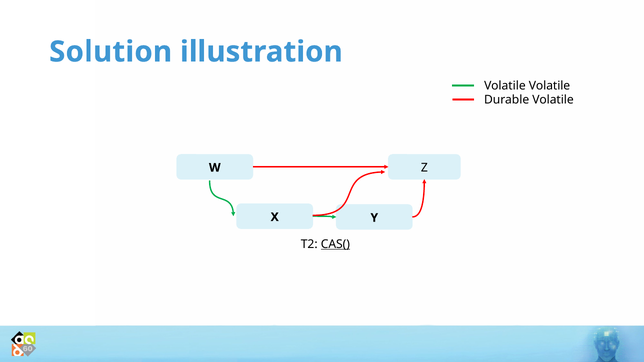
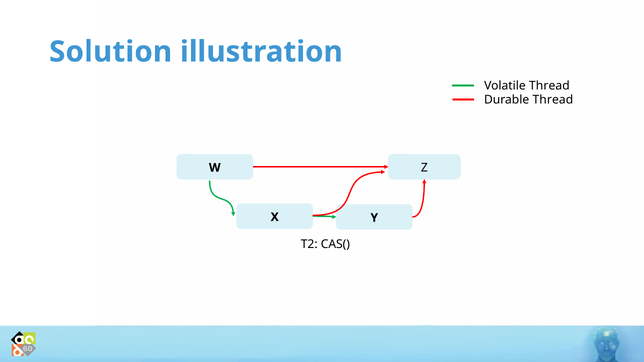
Volatile at (549, 86): Volatile -> Thread
Durable Volatile: Volatile -> Thread
CAS( underline: present -> none
